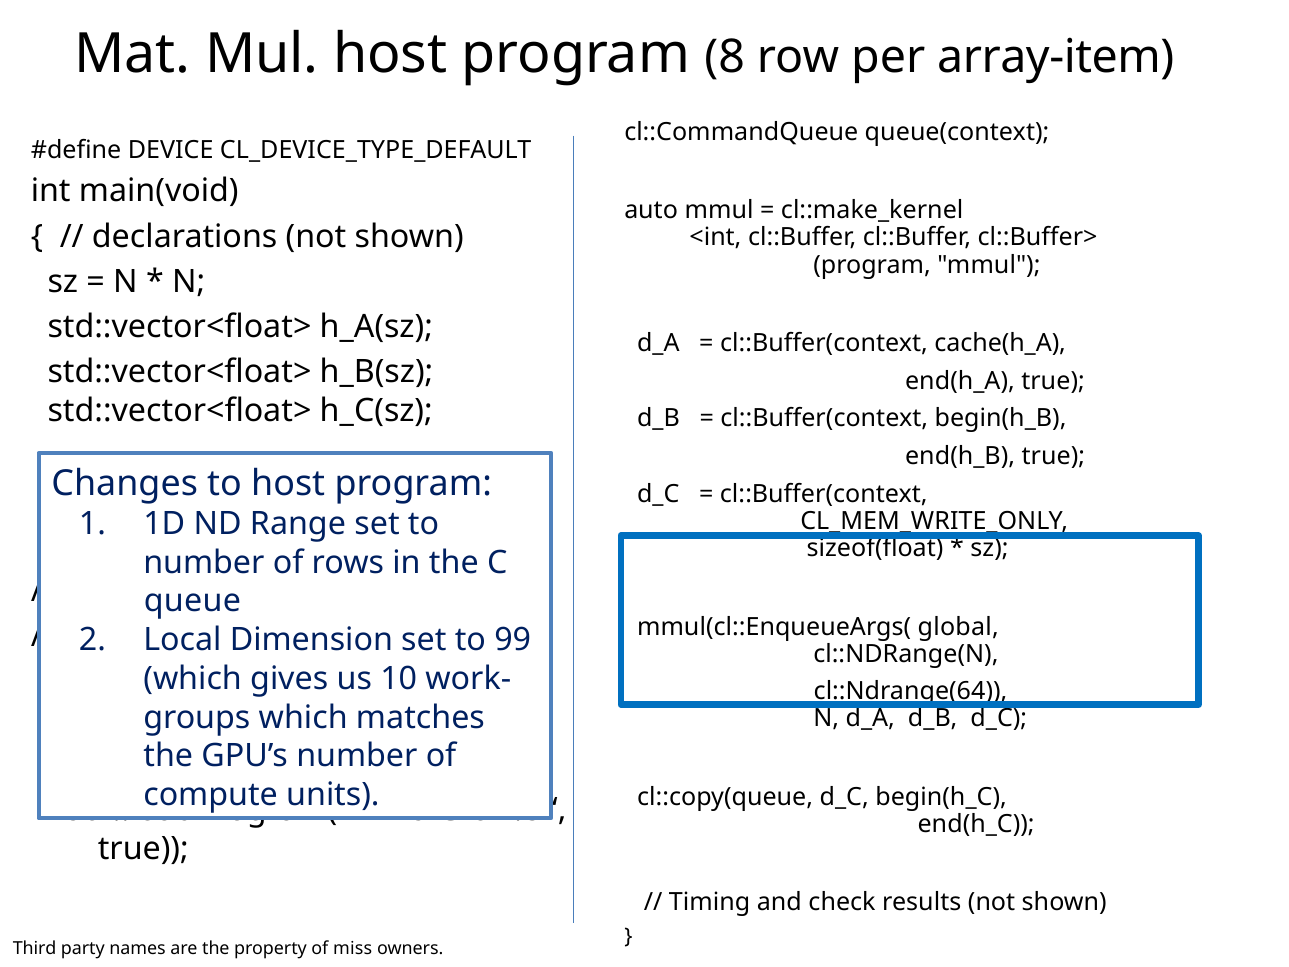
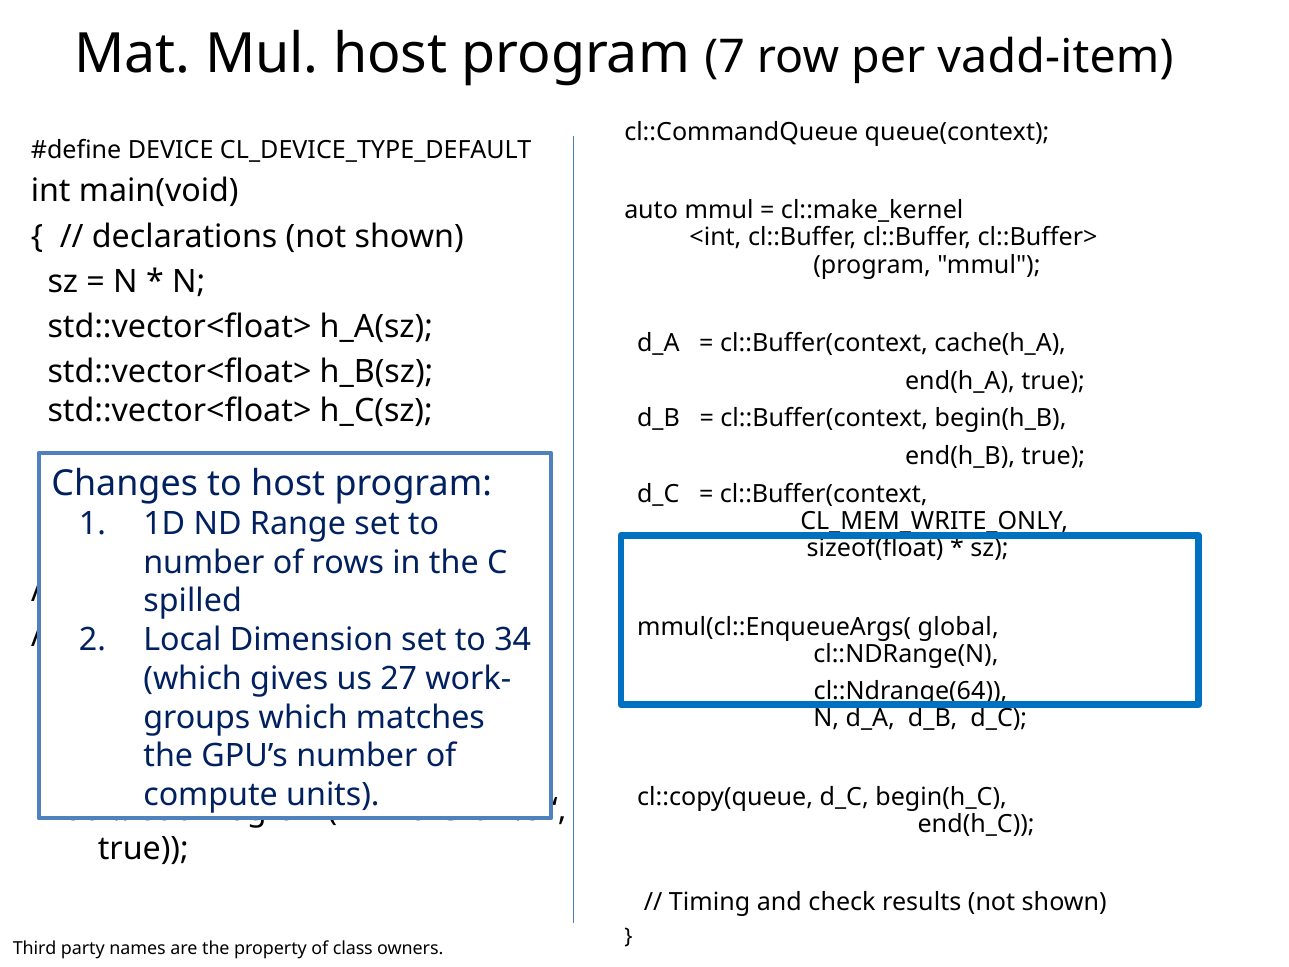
8: 8 -> 7
array-item: array-item -> vadd-item
queue: queue -> spilled
99: 99 -> 34
10: 10 -> 27
miss: miss -> class
